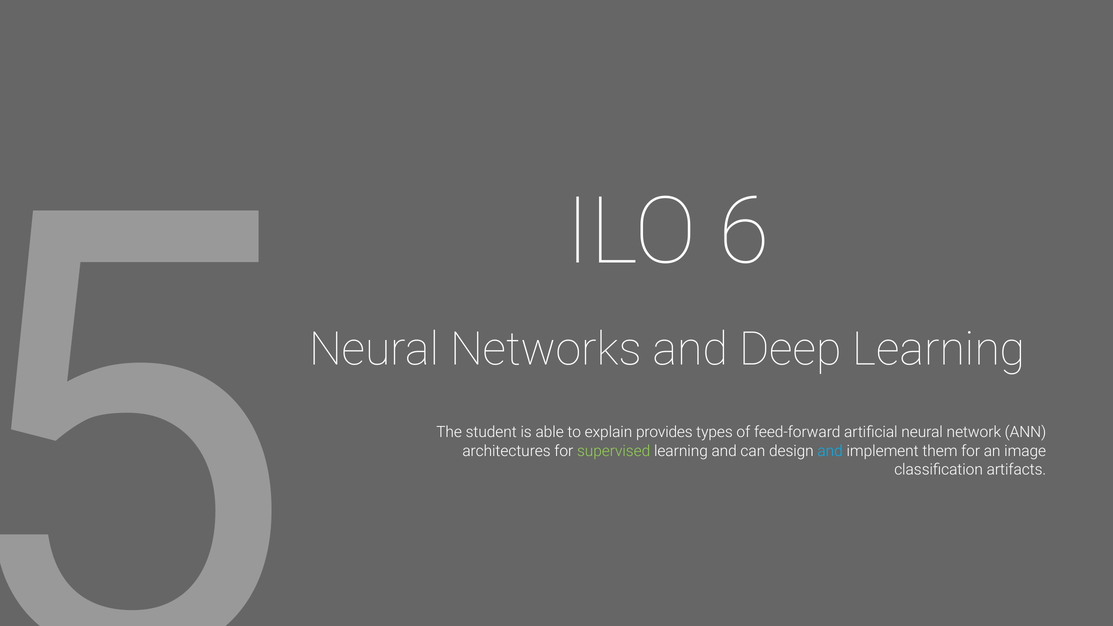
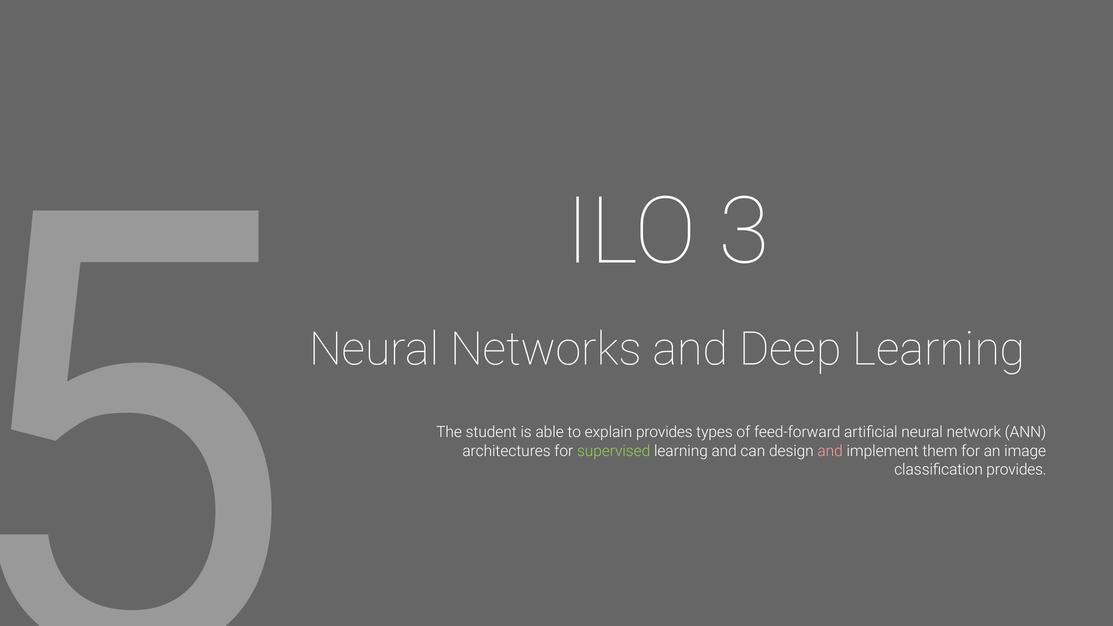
6: 6 -> 3
and at (830, 451) colour: light blue -> pink
classification artifacts: artifacts -> provides
